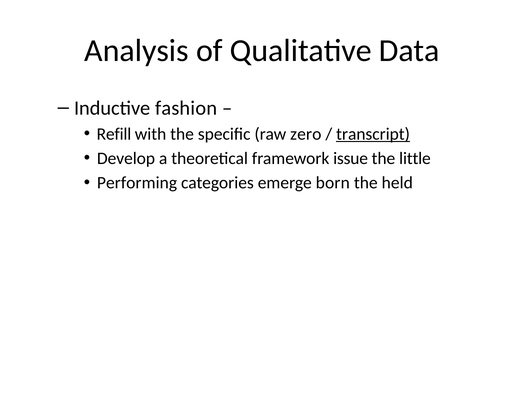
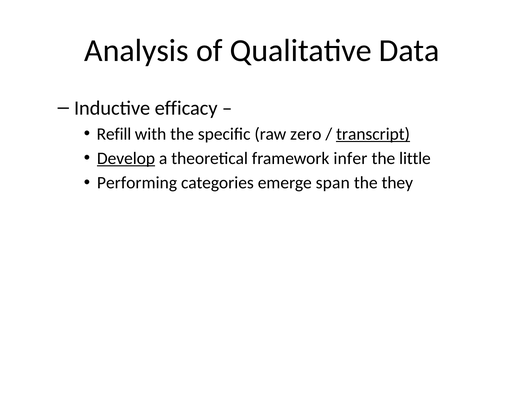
fashion: fashion -> efficacy
Develop underline: none -> present
issue: issue -> infer
born: born -> span
held: held -> they
